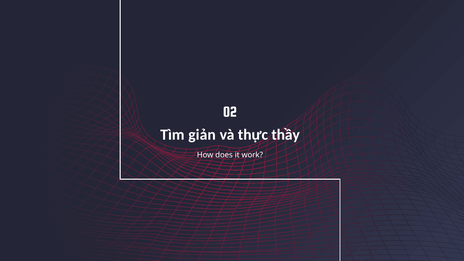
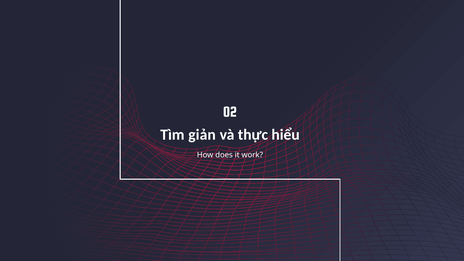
thầy: thầy -> hiểu
